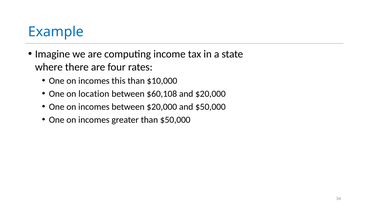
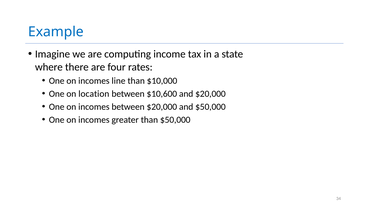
this: this -> line
$60,108: $60,108 -> $10,600
